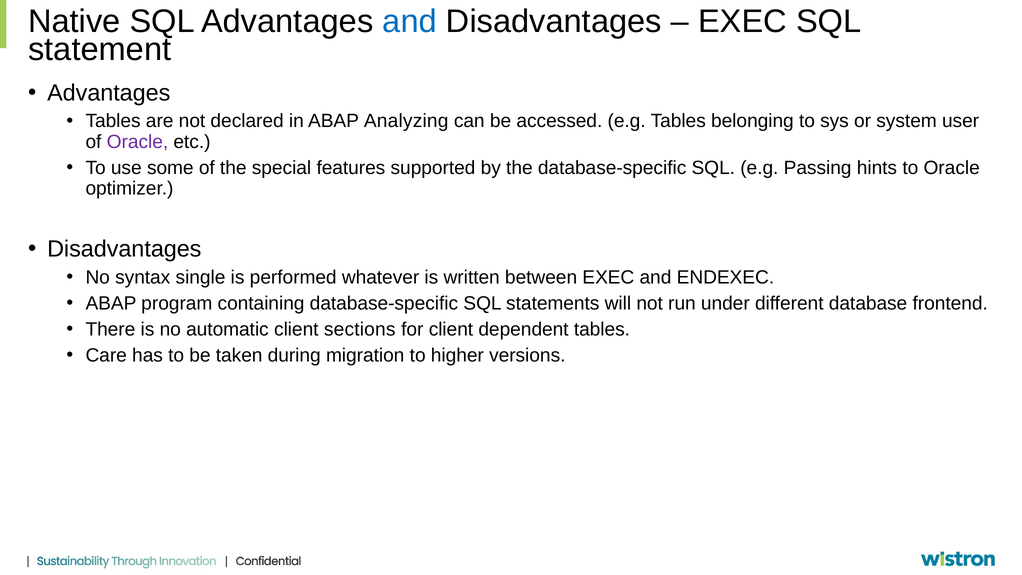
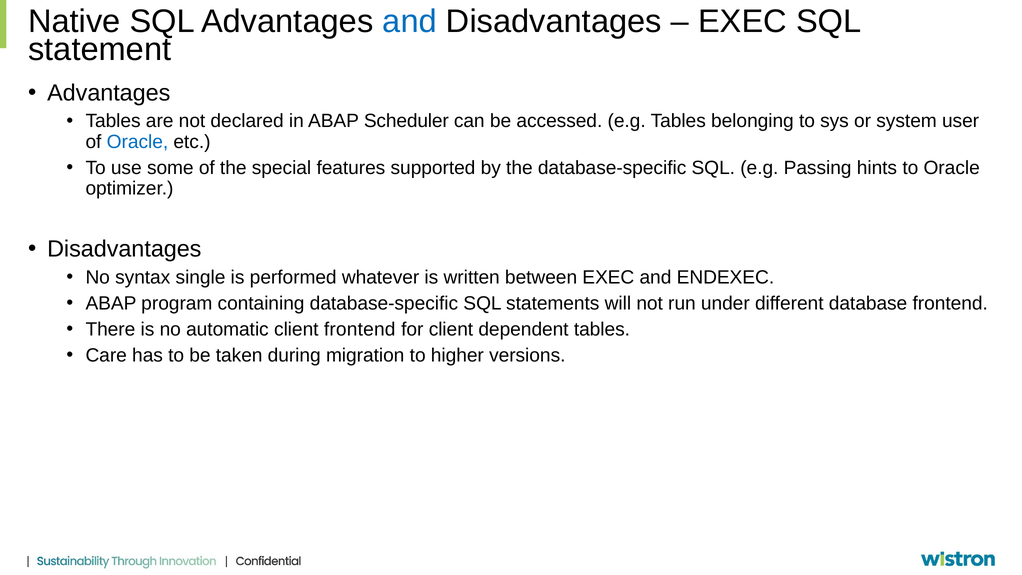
Analyzing: Analyzing -> Scheduler
Oracle at (137, 142) colour: purple -> blue
client sections: sections -> frontend
